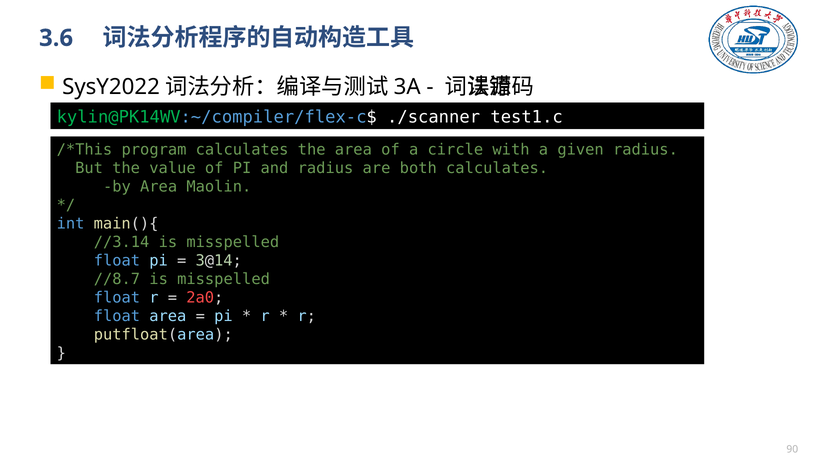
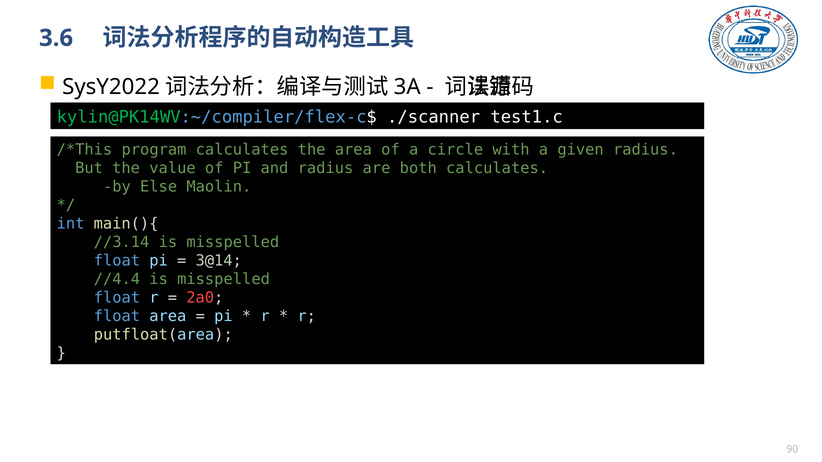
by Area: Area -> Else
//8.7: //8.7 -> //4.4
